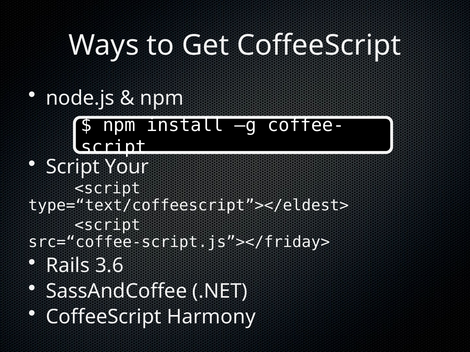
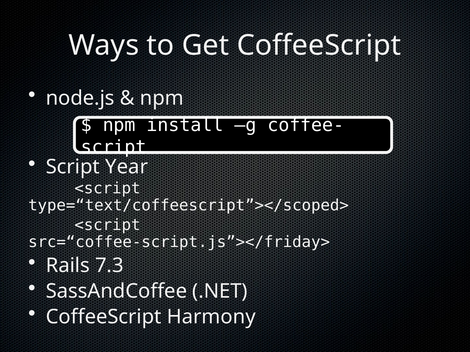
Your: Your -> Year
type=“text/coffeescript”></eldest>: type=“text/coffeescript”></eldest> -> type=“text/coffeescript”></scoped>
3.6: 3.6 -> 7.3
